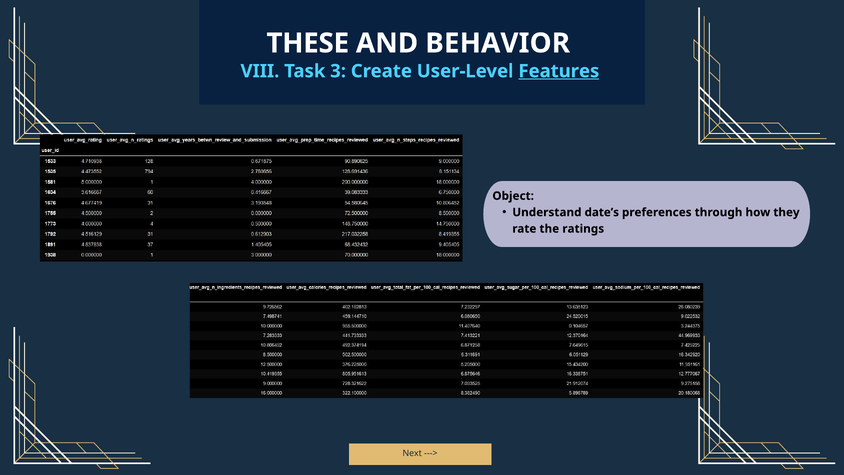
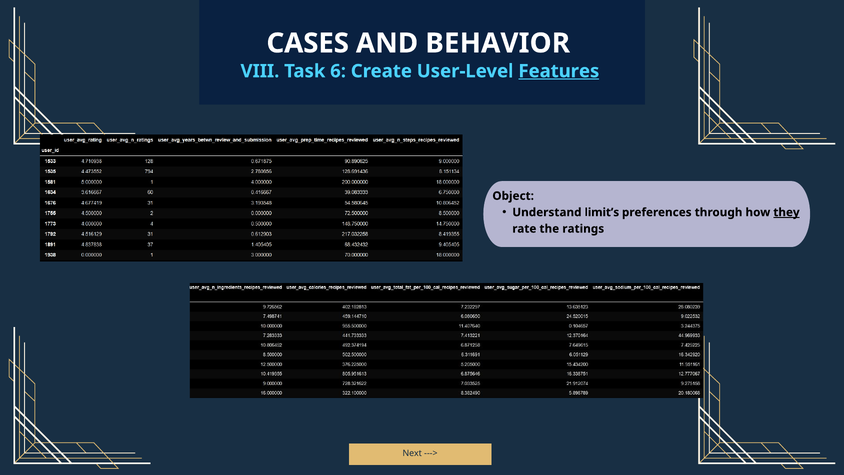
THESE: THESE -> CASES
3: 3 -> 6
date’s: date’s -> limit’s
they underline: none -> present
